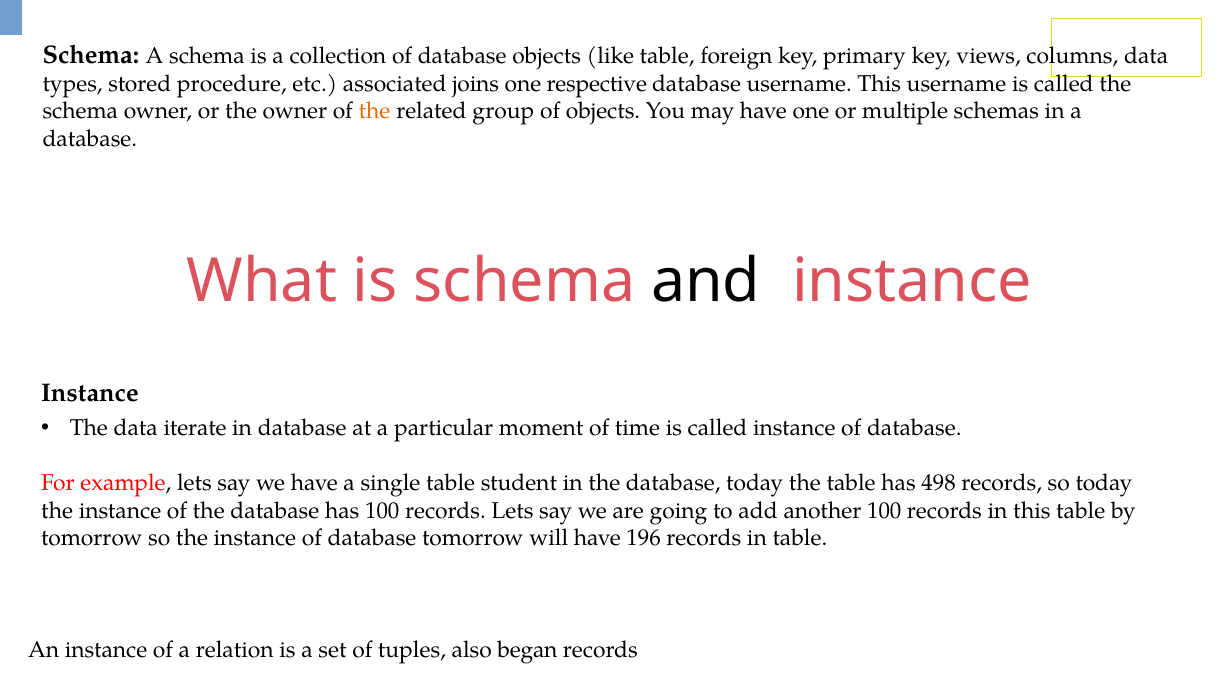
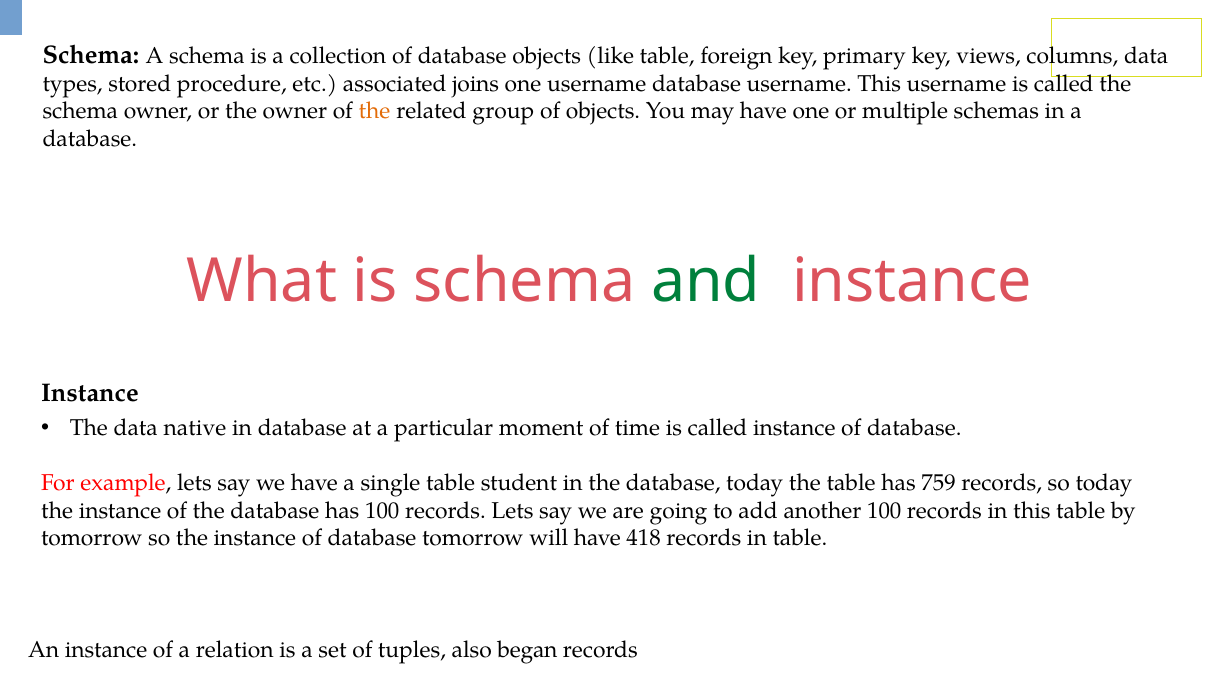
one respective: respective -> username
and colour: black -> green
iterate: iterate -> native
498: 498 -> 759
196: 196 -> 418
